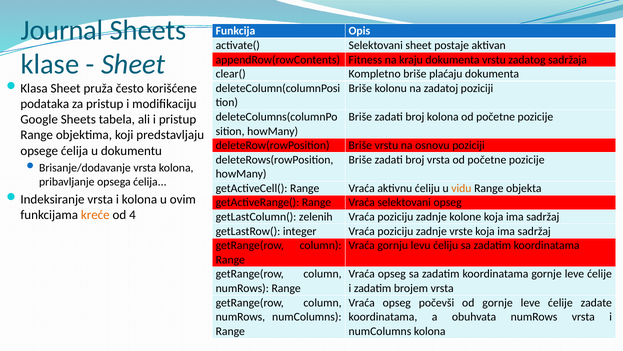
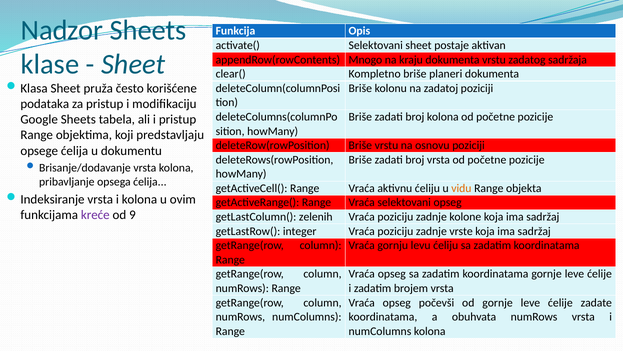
Journal: Journal -> Nadzor
Fitness: Fitness -> Mnogo
plaćaju: plaćaju -> planeri
kreće colour: orange -> purple
4: 4 -> 9
